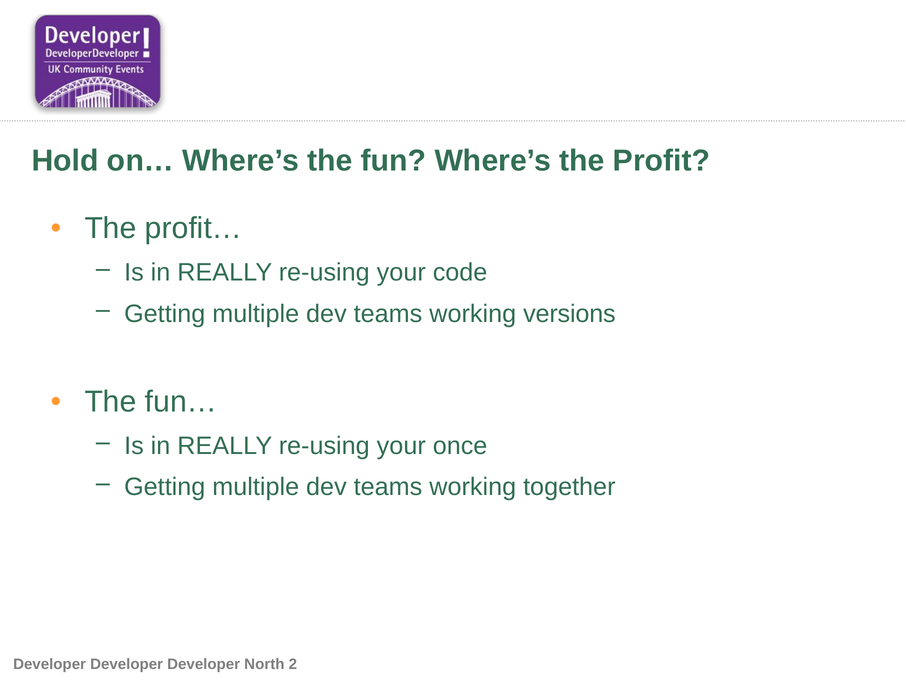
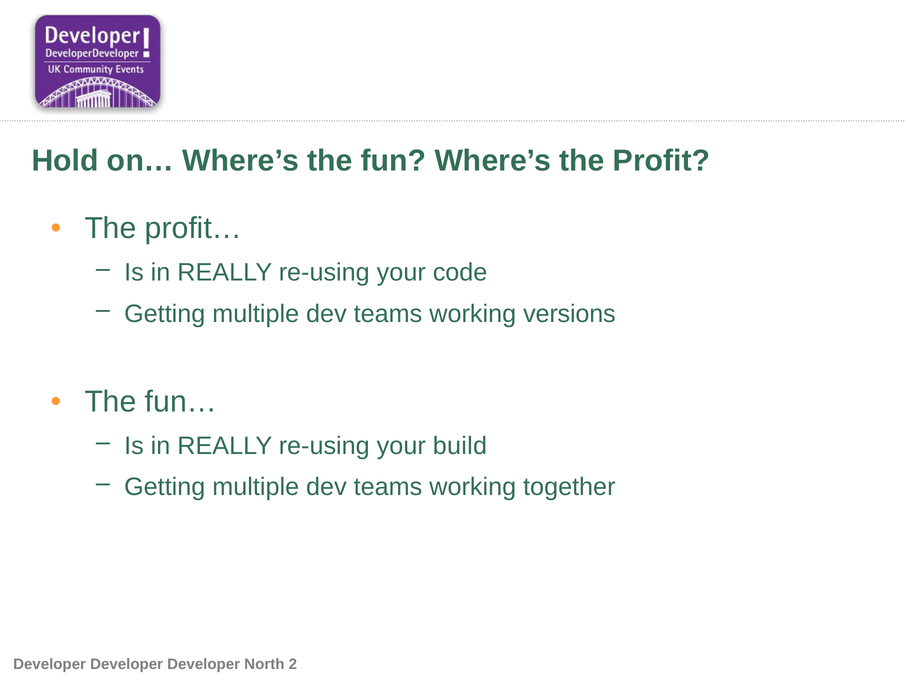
once: once -> build
